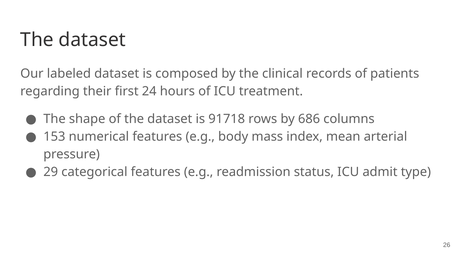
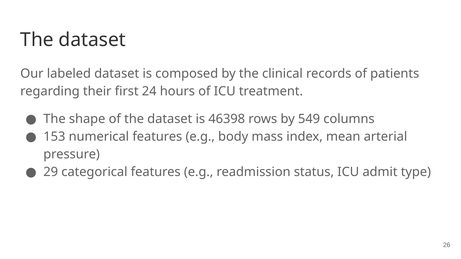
91718: 91718 -> 46398
686: 686 -> 549
